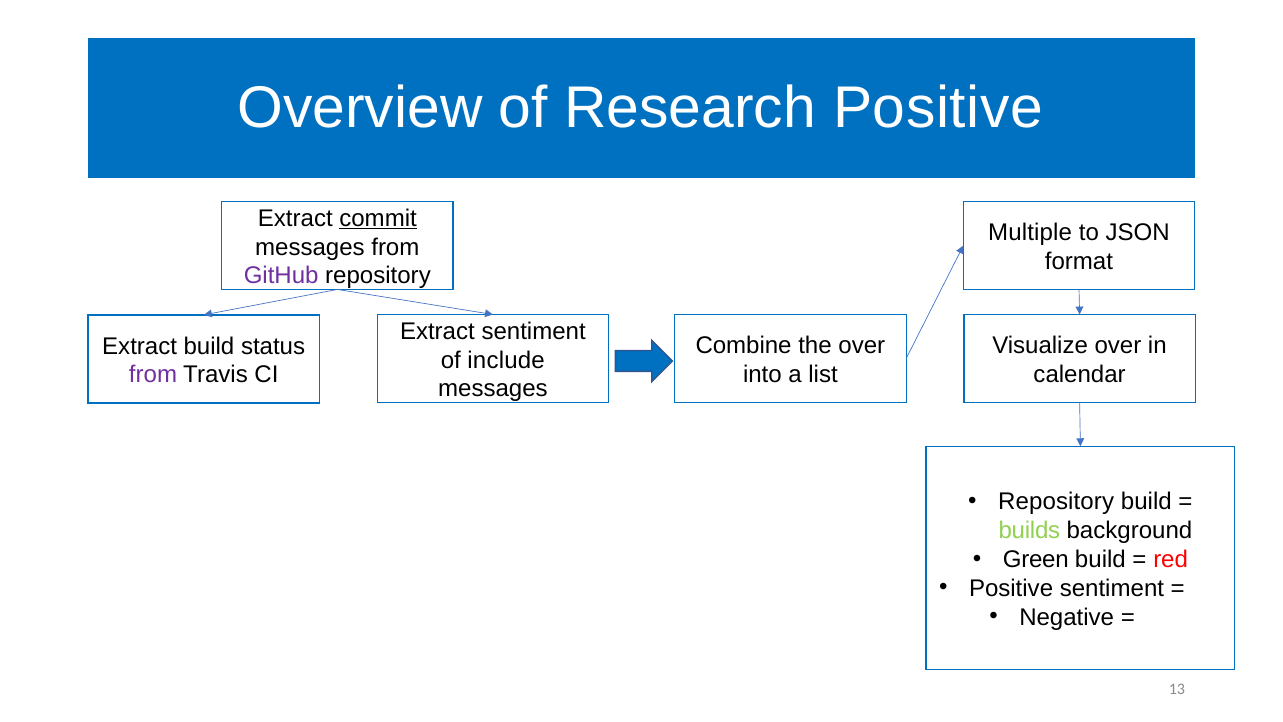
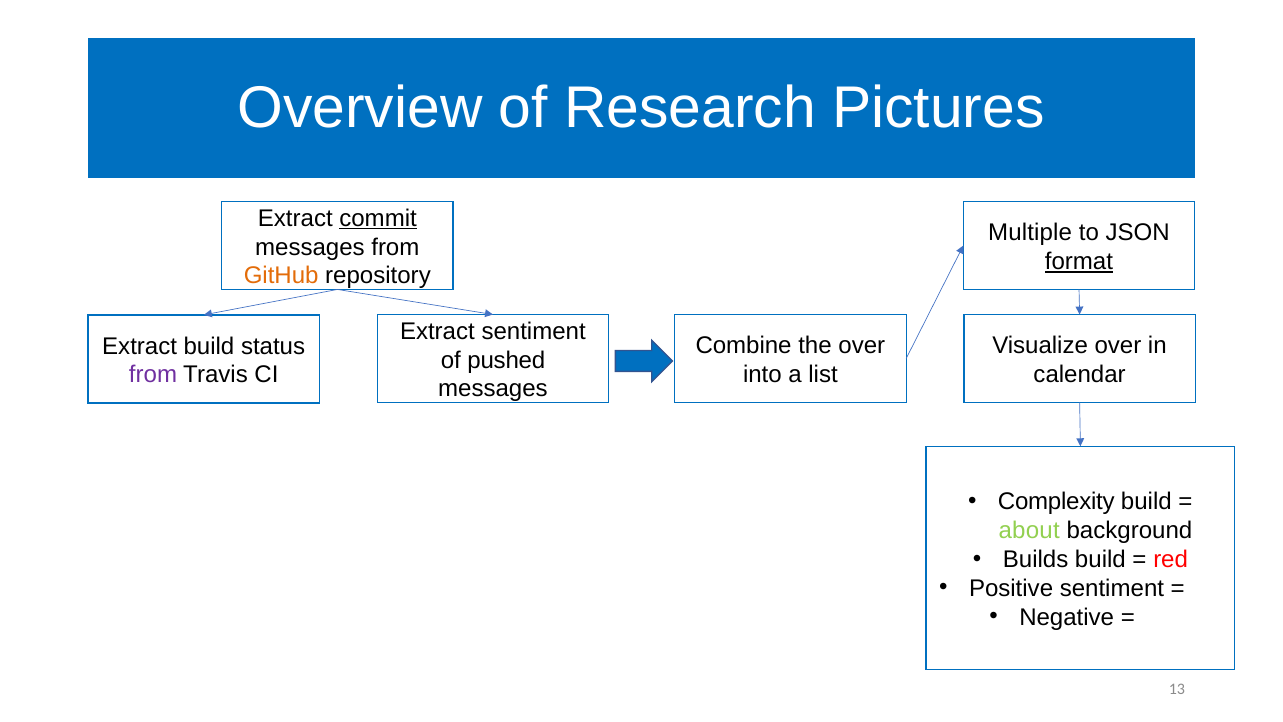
Research Positive: Positive -> Pictures
format underline: none -> present
GitHub colour: purple -> orange
include: include -> pushed
Repository at (1056, 501): Repository -> Complexity
builds: builds -> about
Green: Green -> Builds
